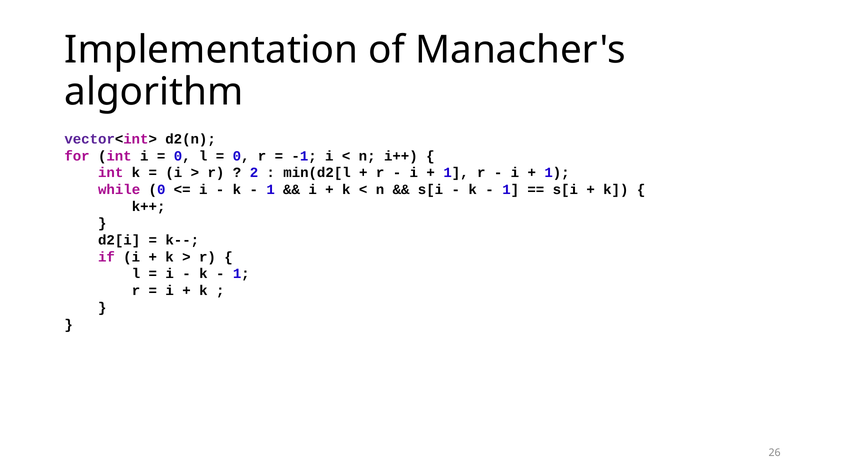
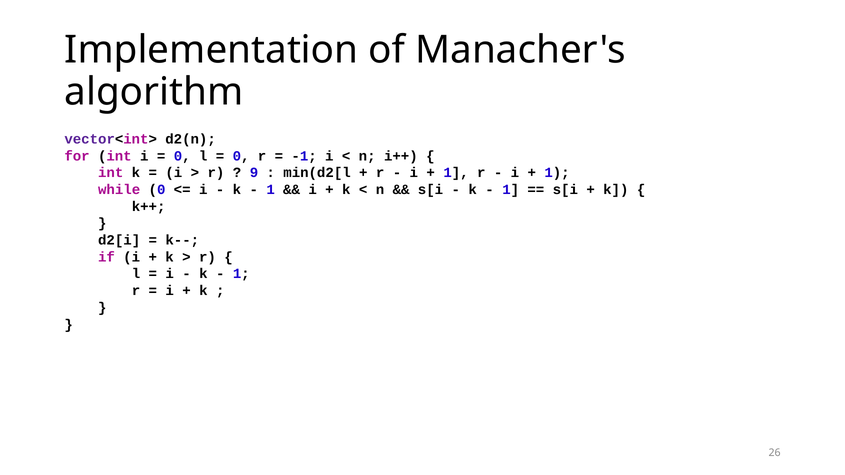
2: 2 -> 9
